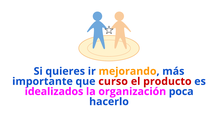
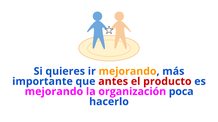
curso: curso -> antes
idealizados at (54, 92): idealizados -> mejorando
